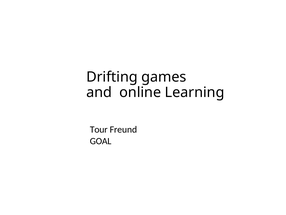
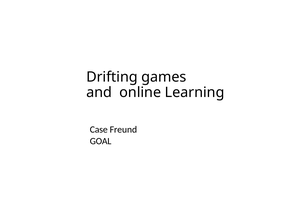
Tour: Tour -> Case
